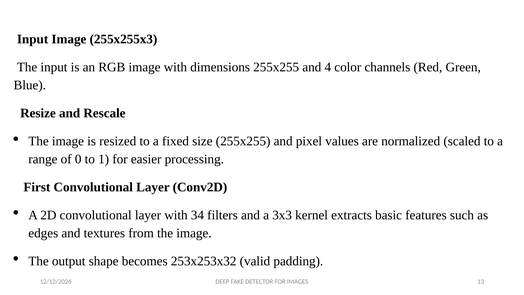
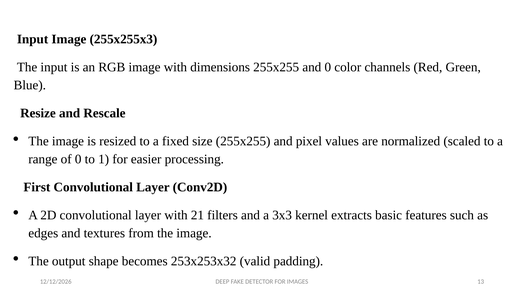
and 4: 4 -> 0
34: 34 -> 21
